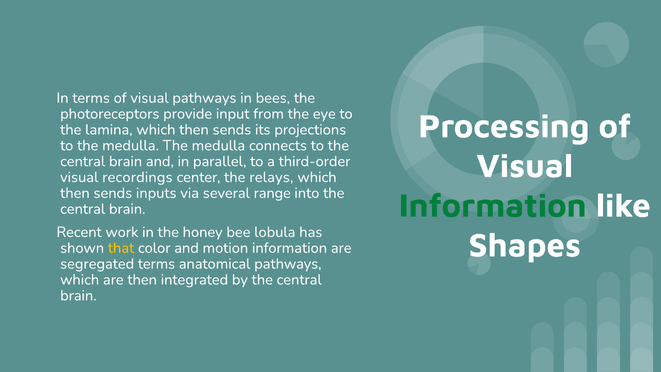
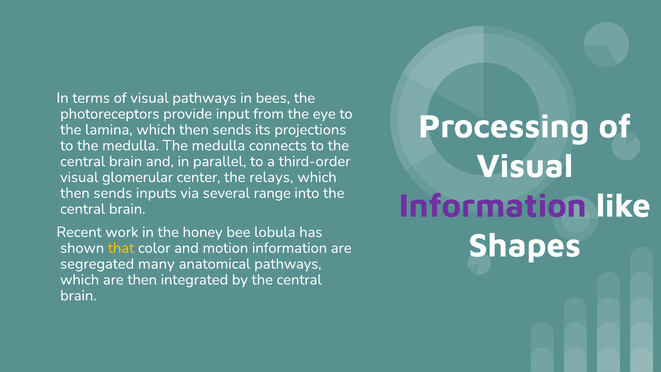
recordings: recordings -> glomerular
Information at (493, 206) colour: green -> purple
segregated terms: terms -> many
